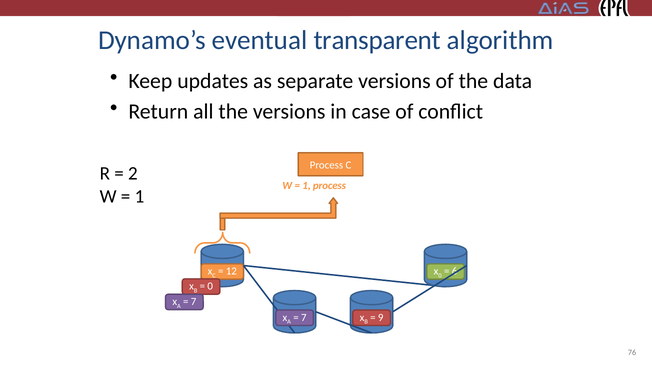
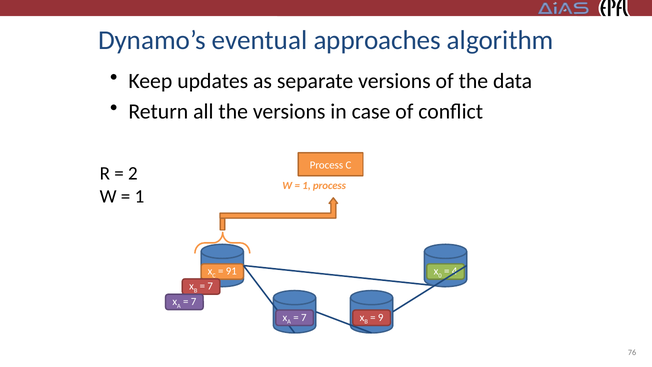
transparent: transparent -> approaches
12: 12 -> 91
6: 6 -> 4
0 at (210, 286): 0 -> 7
